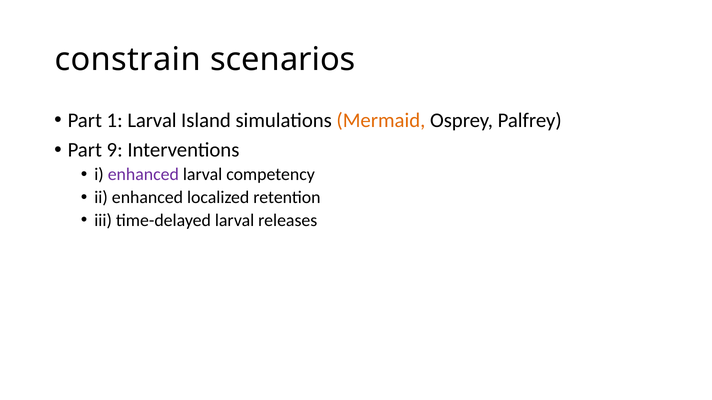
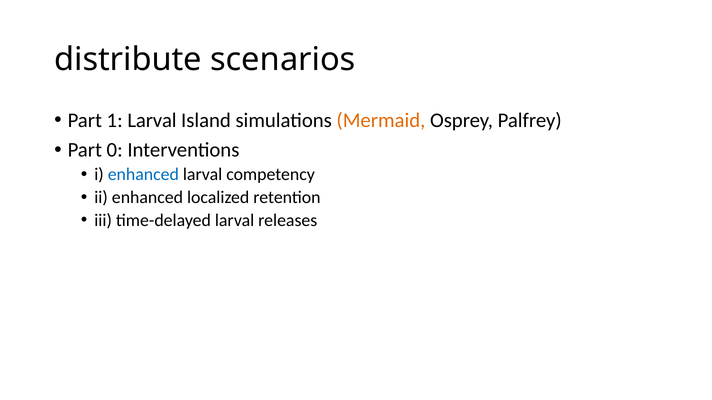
constrain: constrain -> distribute
9: 9 -> 0
enhanced at (143, 175) colour: purple -> blue
